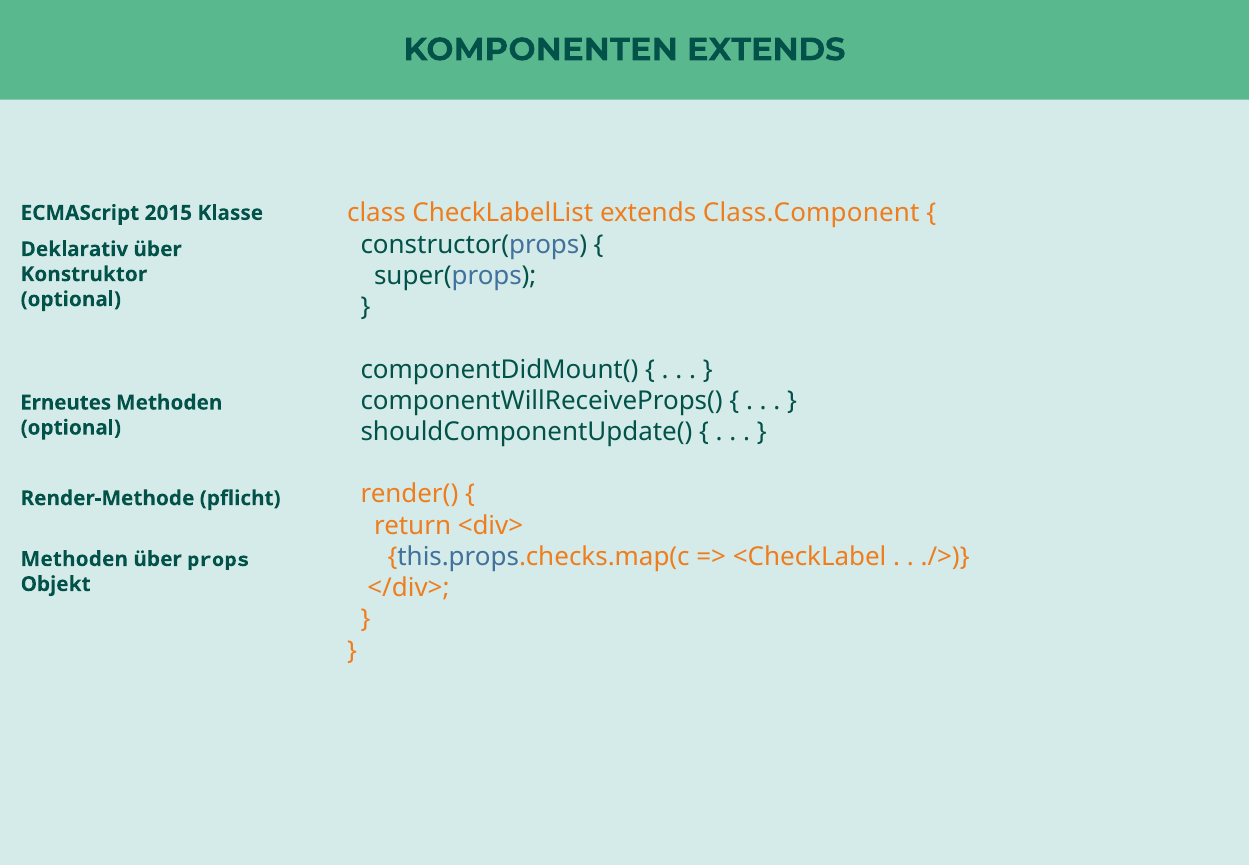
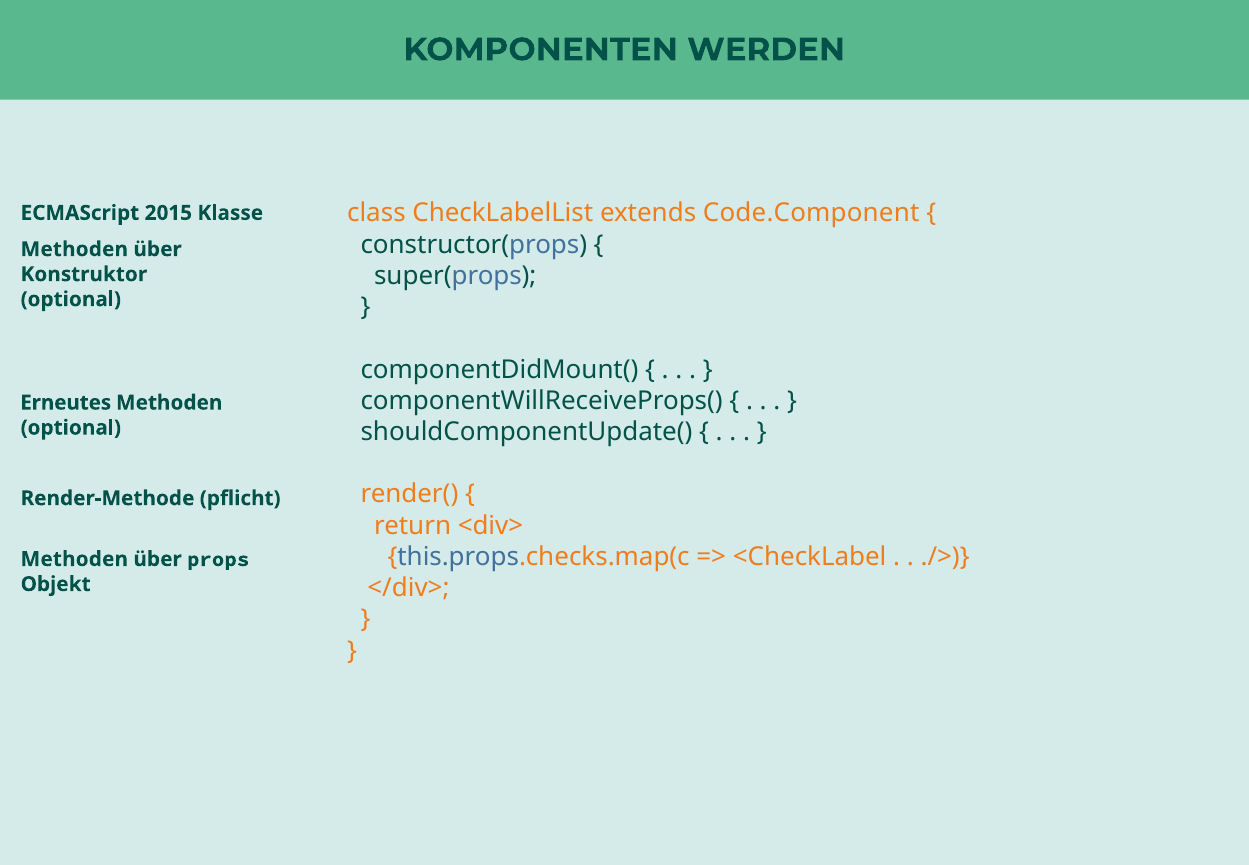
KOMPONENTEN EXTENDS: EXTENDS -> WERDEN
Class.Component: Class.Component -> Code.Component
Deklarativ at (74, 249): Deklarativ -> Methoden
